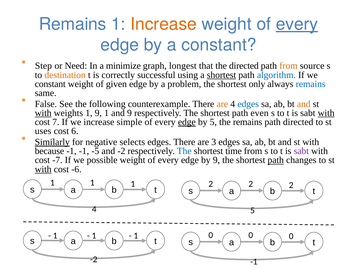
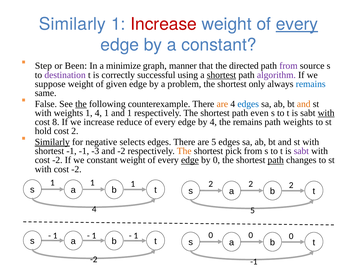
Remains at (73, 24): Remains -> Similarly
Increase at (164, 24) colour: orange -> red
Need: Need -> Been
longest: longest -> manner
from at (288, 66) colour: orange -> purple
destination colour: orange -> purple
algorithm colour: blue -> purple
constant at (50, 84): constant -> suppose
the at (81, 104) underline: none -> present
with at (43, 113) underline: present -> none
weights 1 9: 9 -> 4
and 9: 9 -> 1
7: 7 -> 8
simple: simple -> reduce
edge at (187, 122) underline: present -> none
by 5: 5 -> 4
path directed: directed -> weights
uses: uses -> hold
cost 6: 6 -> 2
are 3: 3 -> 5
because at (49, 151): because -> shortest
-5: -5 -> -3
The at (184, 151) colour: blue -> orange
time: time -> pick
-7 at (57, 160): -7 -> -2
we possible: possible -> constant
edge at (190, 160) underline: none -> present
by 9: 9 -> 0
with at (43, 169) underline: present -> none
-6 at (76, 169): -6 -> -2
